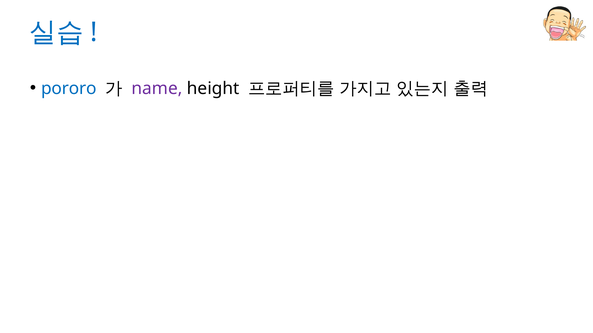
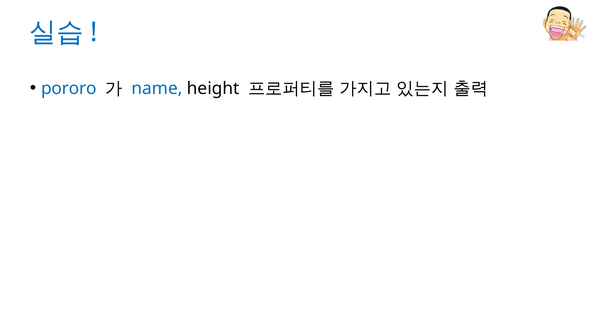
name colour: purple -> blue
